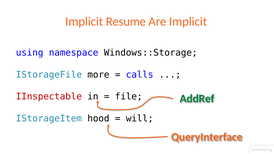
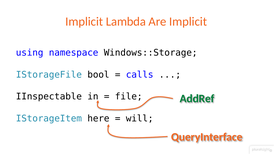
Resume: Resume -> Lambda
more: more -> bool
IInspectable colour: red -> black
hood: hood -> here
